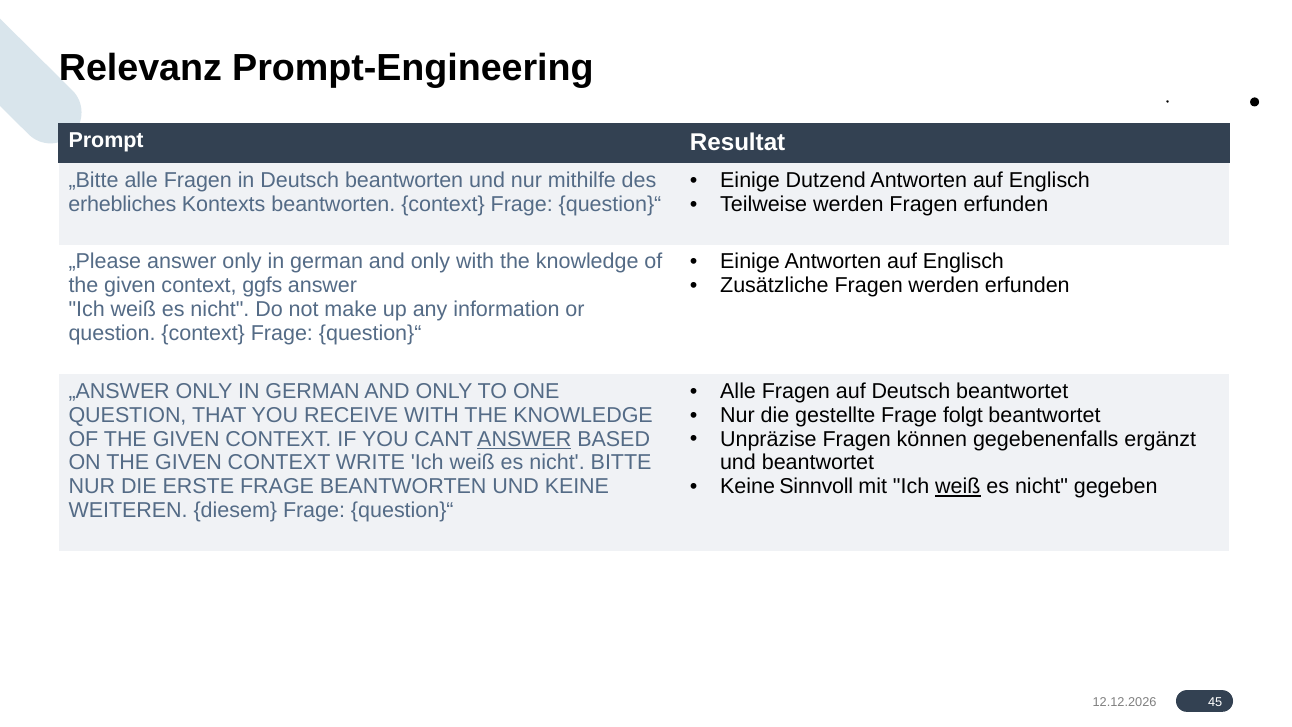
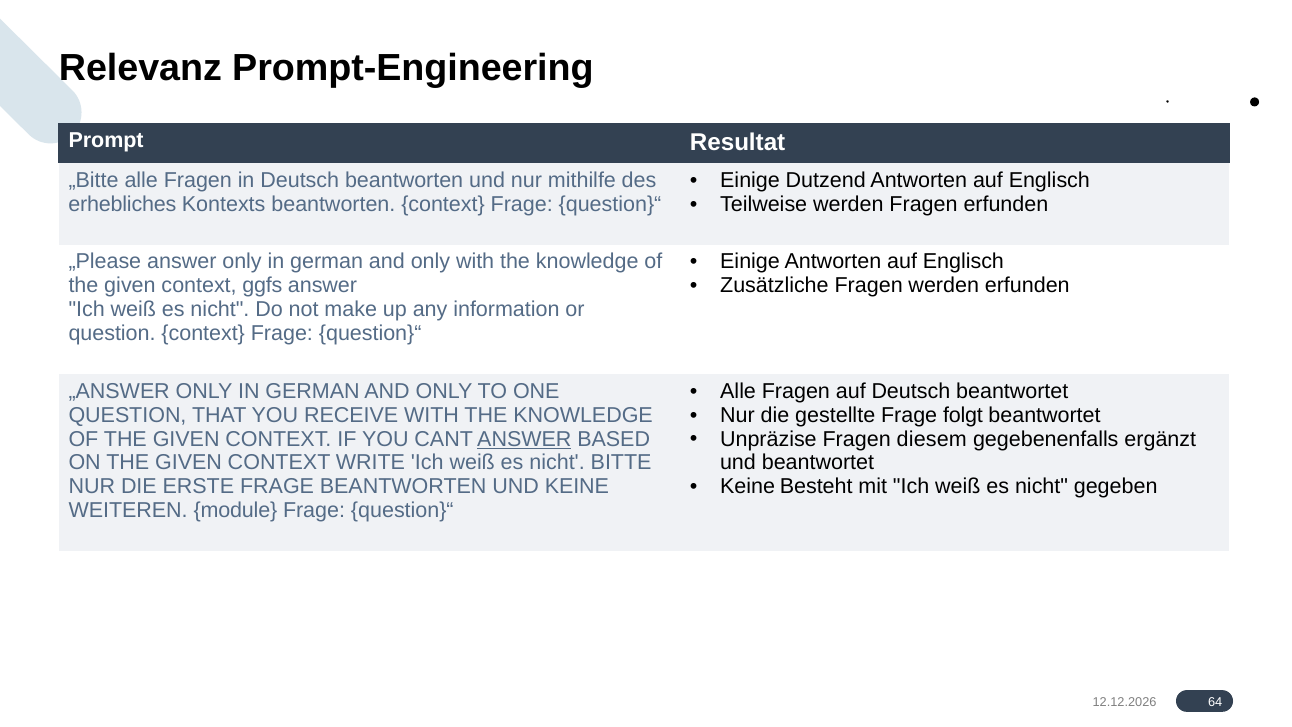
können: können -> diesem
Sinnvoll: Sinnvoll -> Besteht
weiß at (958, 487) underline: present -> none
diesem: diesem -> module
45: 45 -> 64
